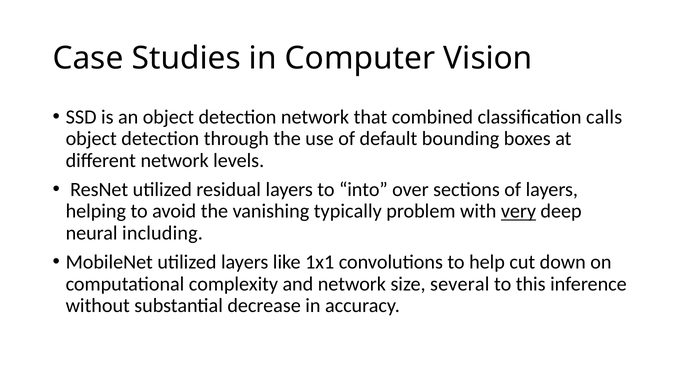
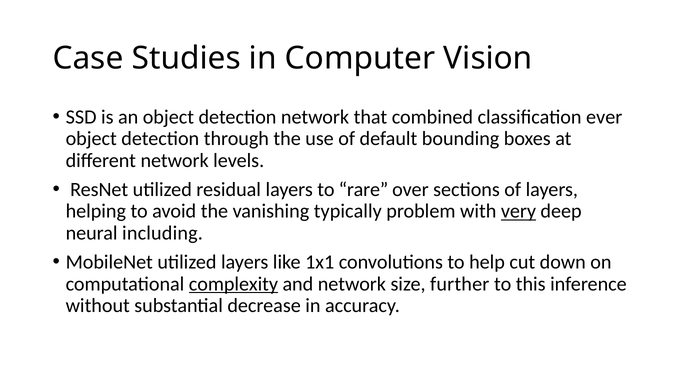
calls: calls -> ever
into: into -> rare
complexity underline: none -> present
several: several -> further
